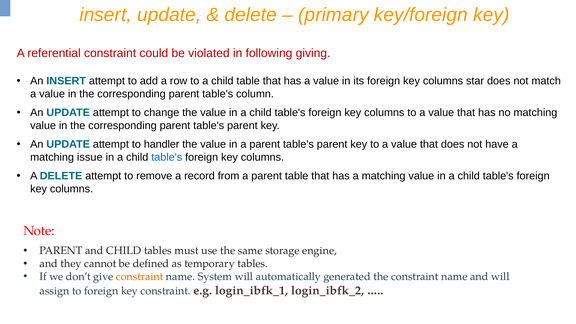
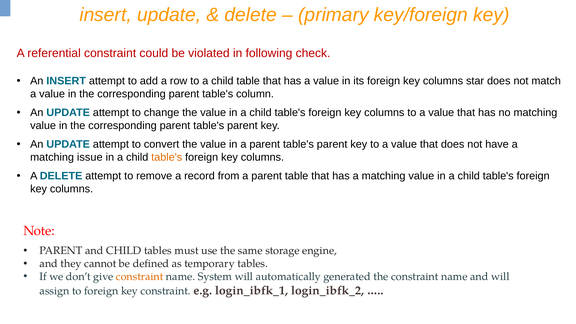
giving: giving -> check
handler: handler -> convert
table's at (167, 157) colour: blue -> orange
